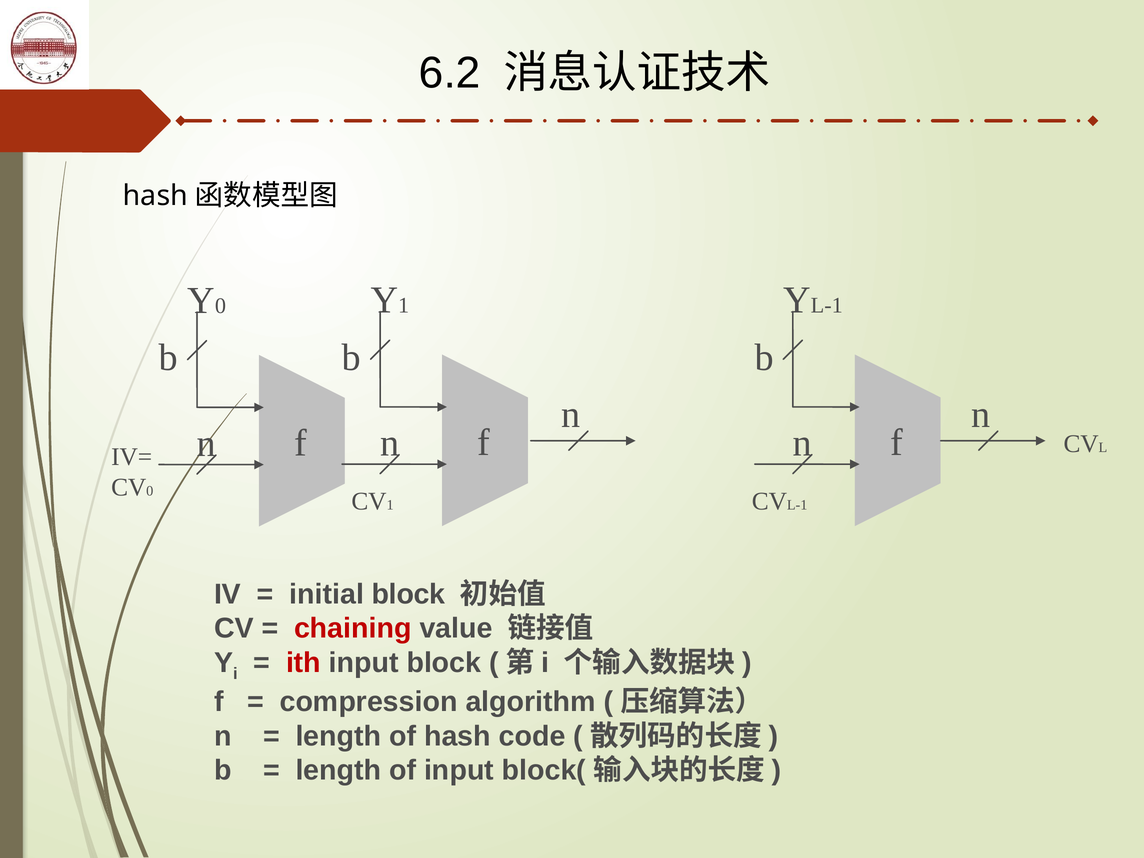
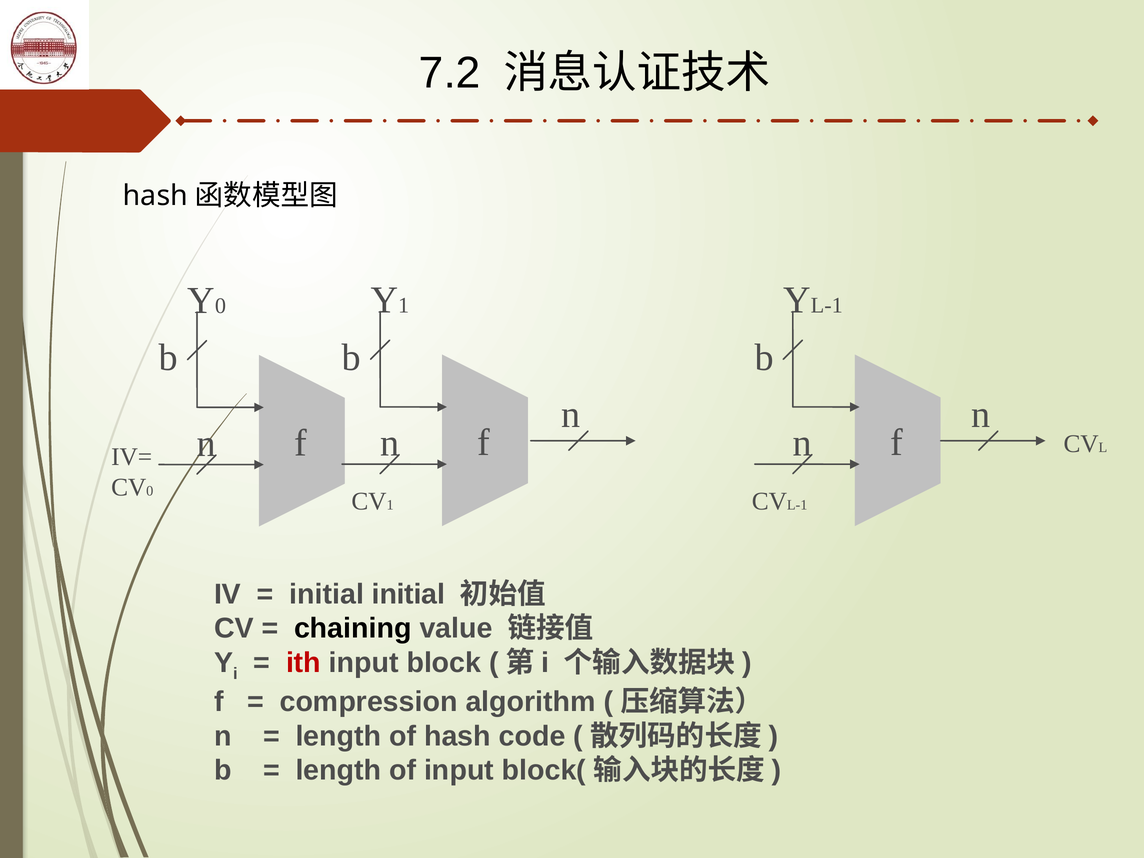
6.2: 6.2 -> 7.2
initial block: block -> initial
chaining colour: red -> black
